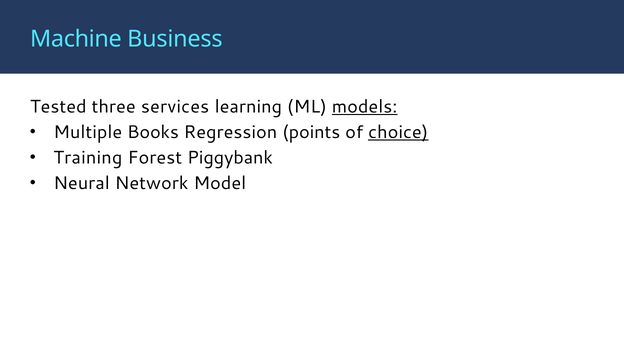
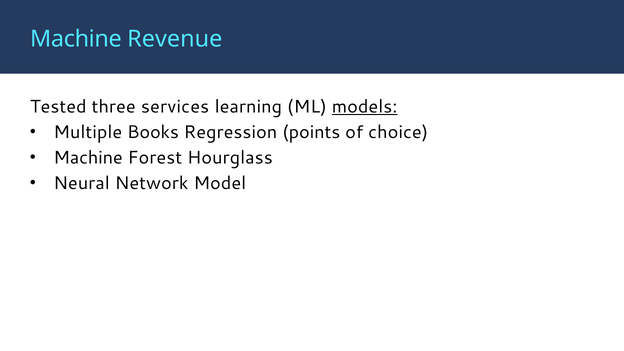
Business: Business -> Revenue
choice underline: present -> none
Training at (88, 158): Training -> Machine
Piggybank: Piggybank -> Hourglass
